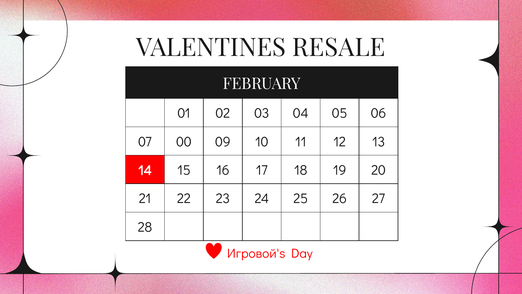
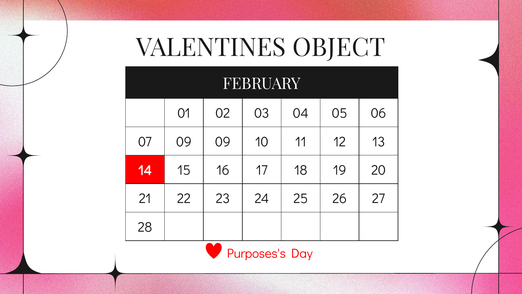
RESALE: RESALE -> OBJECT
07 00: 00 -> 09
Игровой's: Игровой's -> Purposes's
